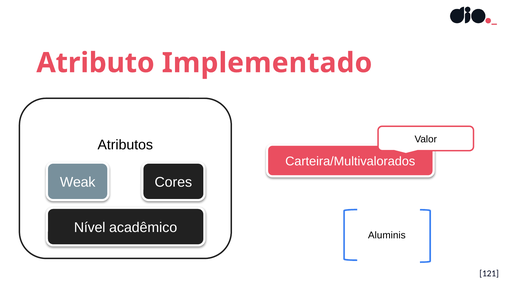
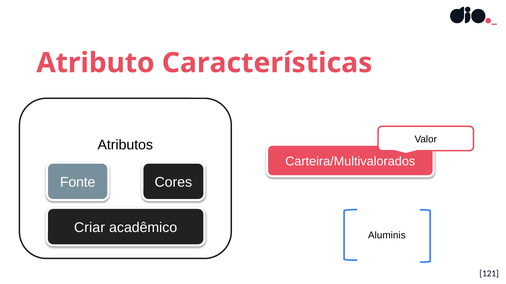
Implementado: Implementado -> Características
Weak: Weak -> Fonte
Nível: Nível -> Criar
